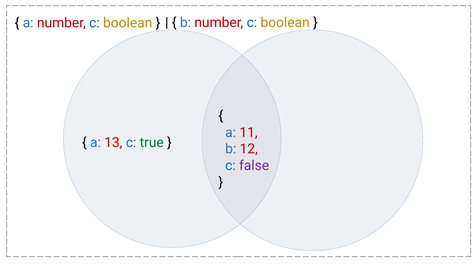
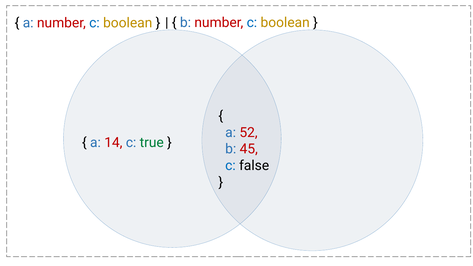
11: 11 -> 52
13: 13 -> 14
12: 12 -> 45
false colour: purple -> black
